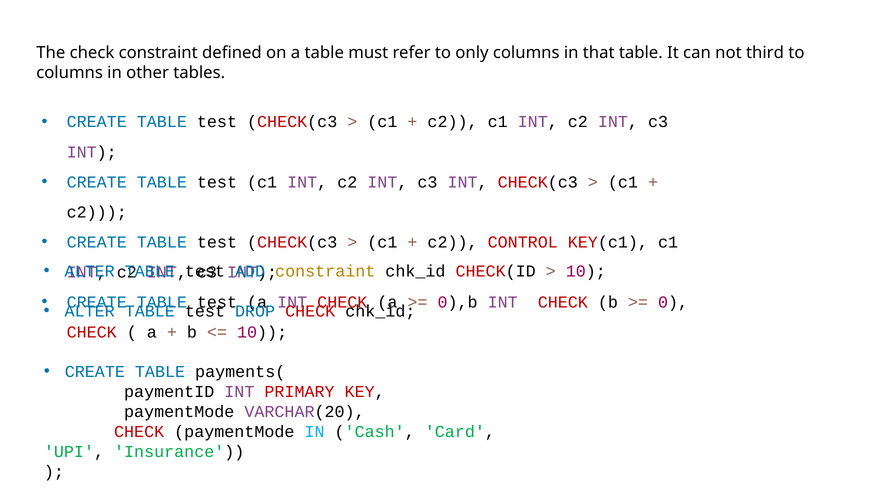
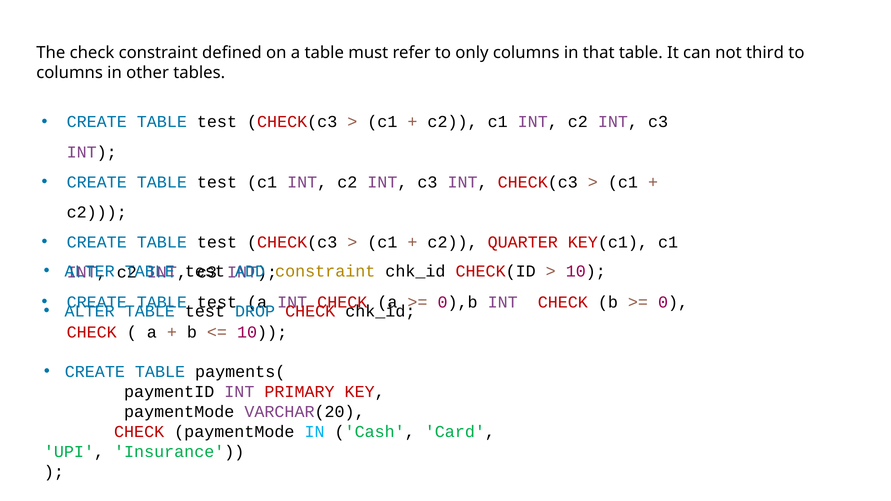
CONTROL: CONTROL -> QUARTER
